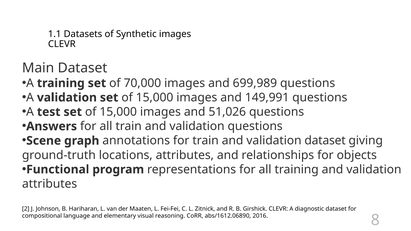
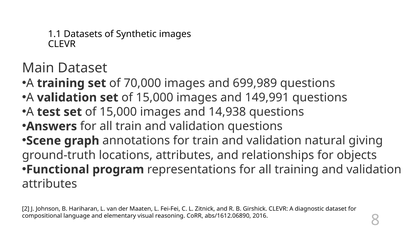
51,026: 51,026 -> 14,938
validation dataset: dataset -> natural
